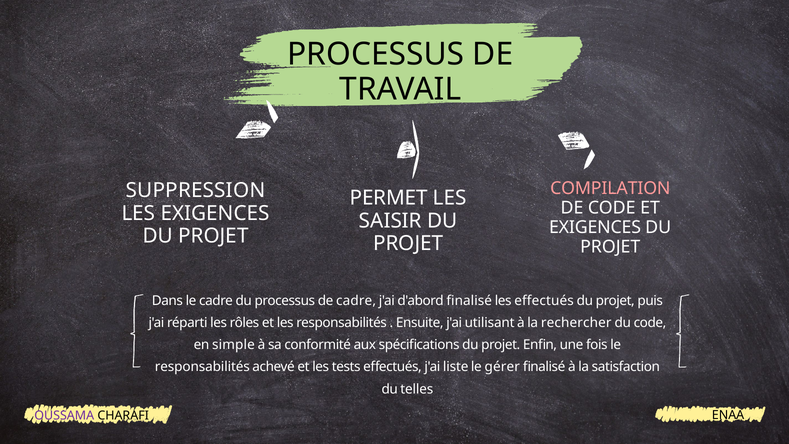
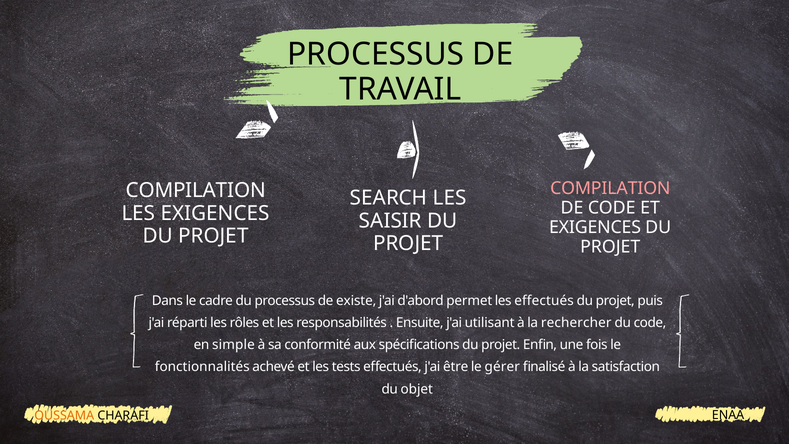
SUPPRESSION at (196, 190): SUPPRESSION -> COMPILATION
PERMET: PERMET -> SEARCH
de cadre: cadre -> existe
d'abord finalisé: finalisé -> permet
responsabilités at (202, 367): responsabilités -> fonctionnalités
liste: liste -> être
telles: telles -> objet
OUSSAMA colour: purple -> orange
